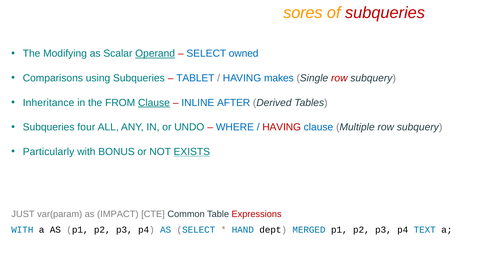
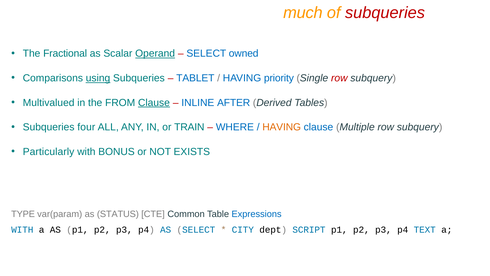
sores: sores -> much
Modifying: Modifying -> Fractional
using underline: none -> present
makes: makes -> priority
Inheritance: Inheritance -> Multivalued
UNDO: UNDO -> TRAIN
HAVING at (282, 127) colour: red -> orange
EXISTS underline: present -> none
JUST: JUST -> TYPE
IMPACT: IMPACT -> STATUS
Expressions colour: red -> blue
HAND: HAND -> CITY
MERGED: MERGED -> SCRIPT
